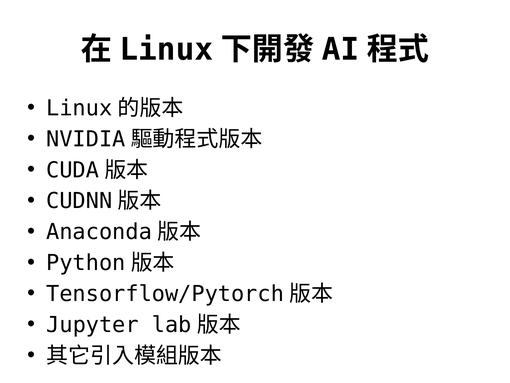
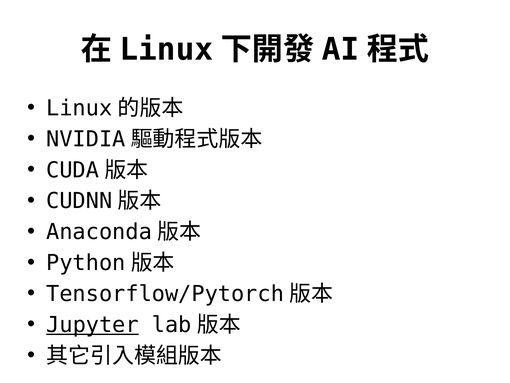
Jupyter underline: none -> present
